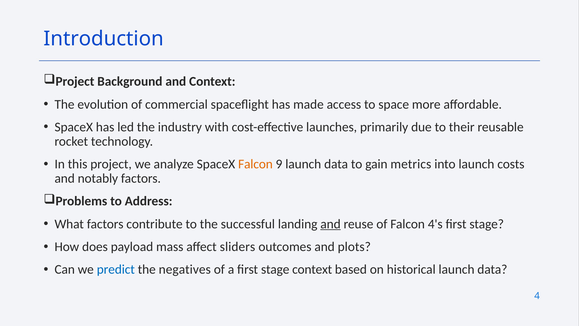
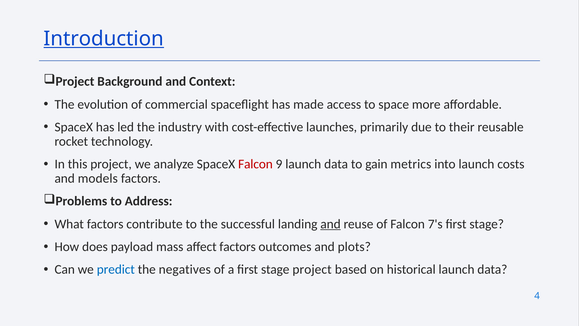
Introduction underline: none -> present
Falcon at (255, 164) colour: orange -> red
notably: notably -> models
4's: 4's -> 7's
affect sliders: sliders -> factors
stage context: context -> project
